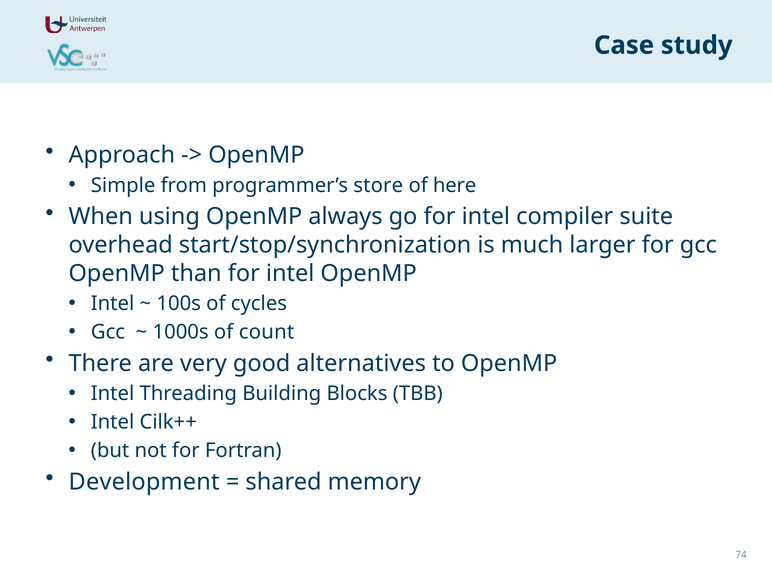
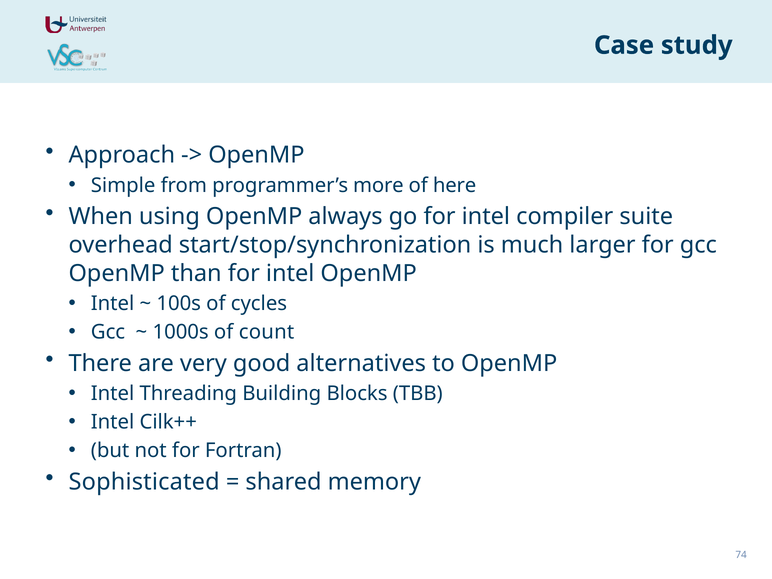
store: store -> more
Development: Development -> Sophisticated
